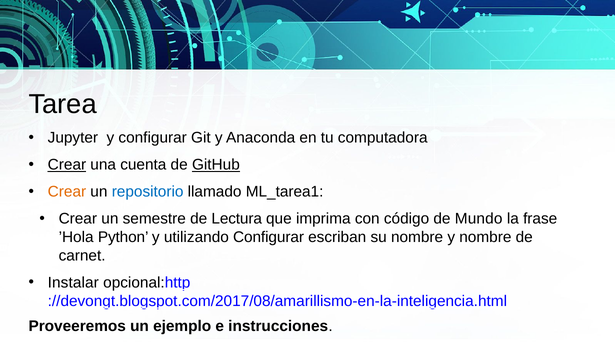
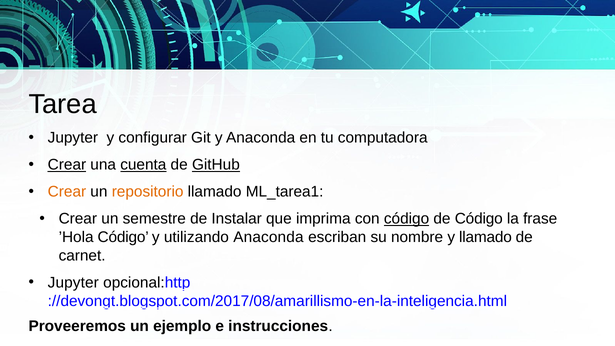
cuenta underline: none -> present
repositorio colour: blue -> orange
Lectura: Lectura -> Instalar
código at (407, 219) underline: none -> present
de Mundo: Mundo -> Código
’Hola Python: Python -> Código
utilizando Configurar: Configurar -> Anaconda
y nombre: nombre -> llamado
Instalar at (73, 283): Instalar -> Jupyter
